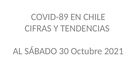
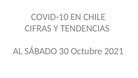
COVID-89: COVID-89 -> COVID-10
